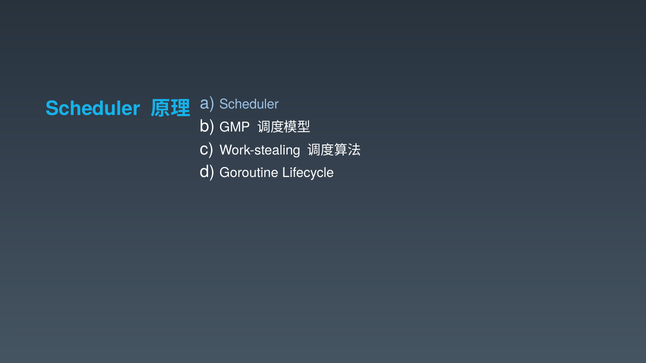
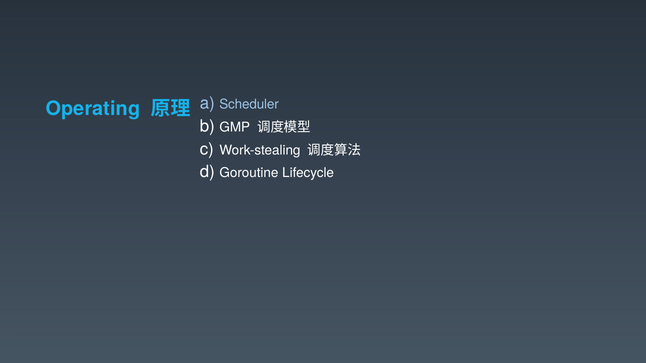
Scheduler at (93, 109): Scheduler -> Operating
